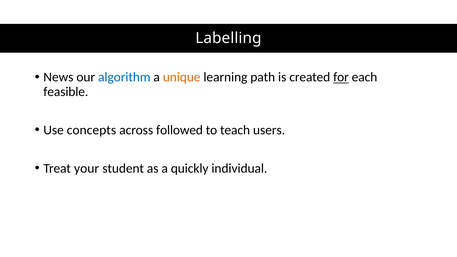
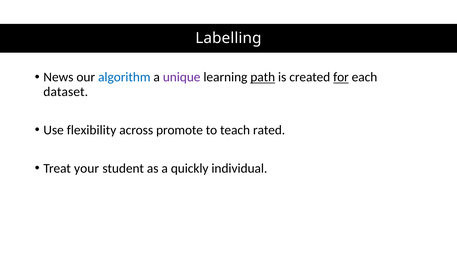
unique colour: orange -> purple
path underline: none -> present
feasible: feasible -> dataset
concepts: concepts -> flexibility
followed: followed -> promote
users: users -> rated
